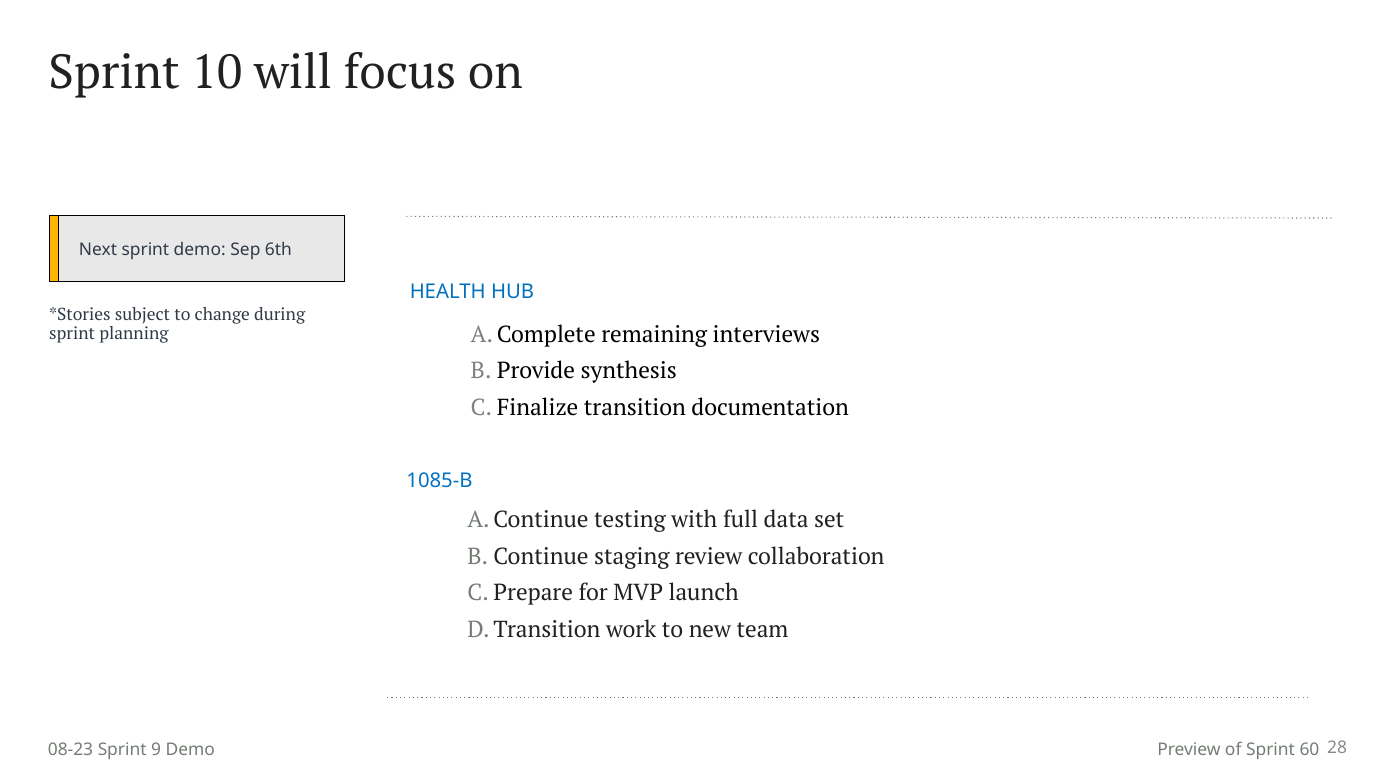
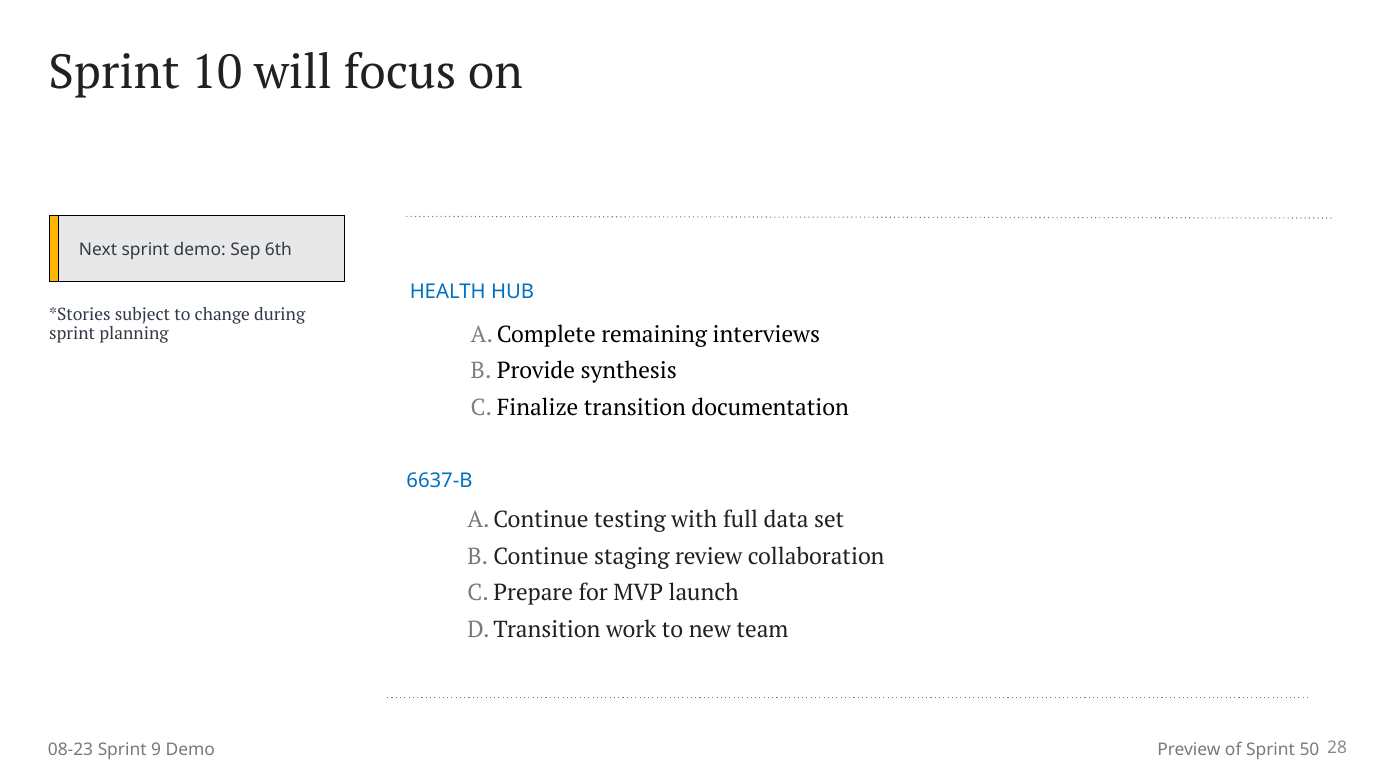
1085-B: 1085-B -> 6637-B
60: 60 -> 50
